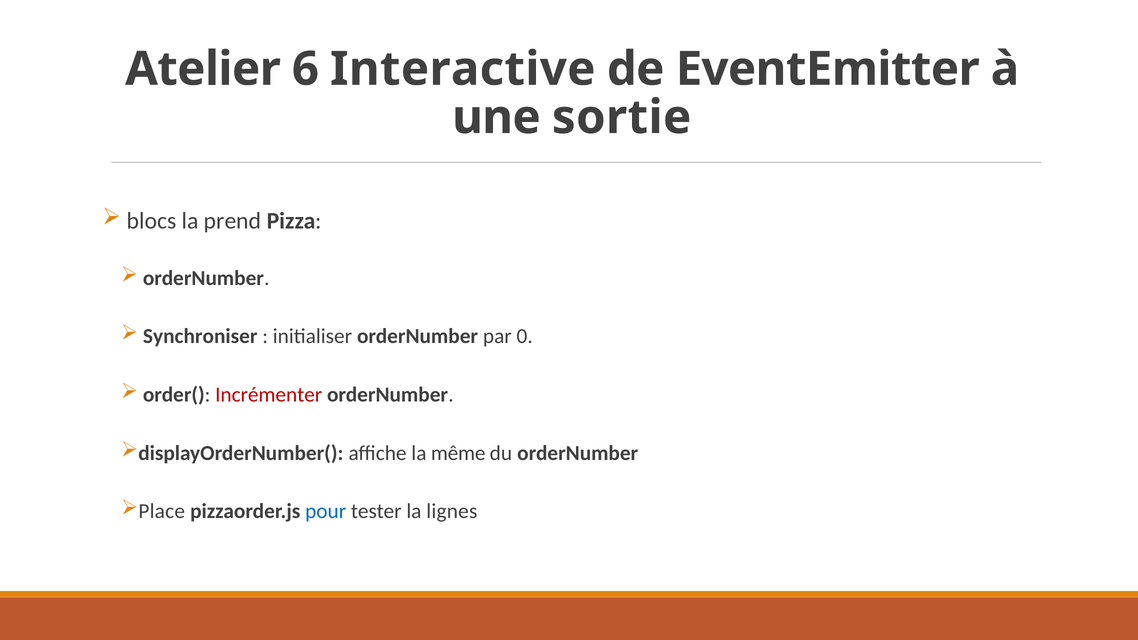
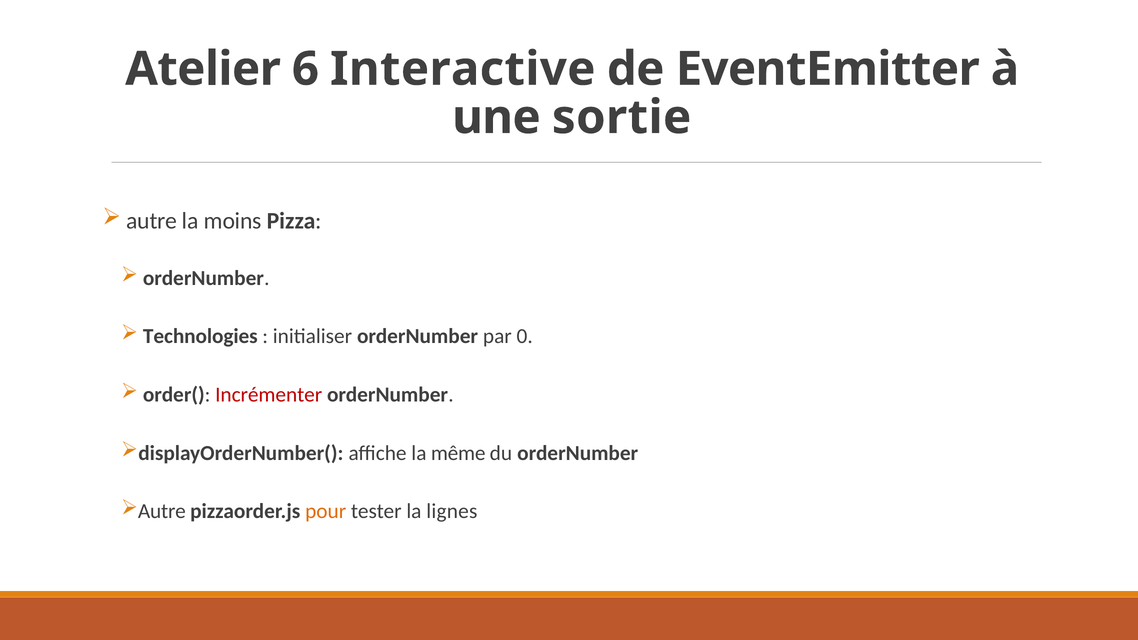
blocs at (151, 221): blocs -> autre
prend: prend -> moins
Synchroniser: Synchroniser -> Technologies
Place at (162, 511): Place -> Autre
pour colour: blue -> orange
